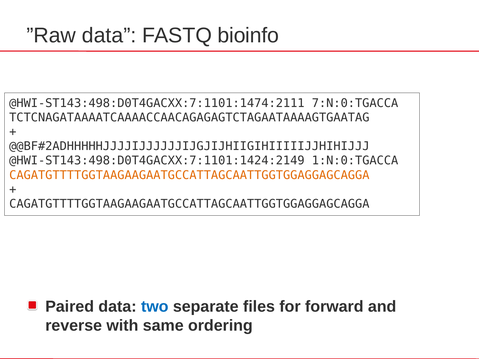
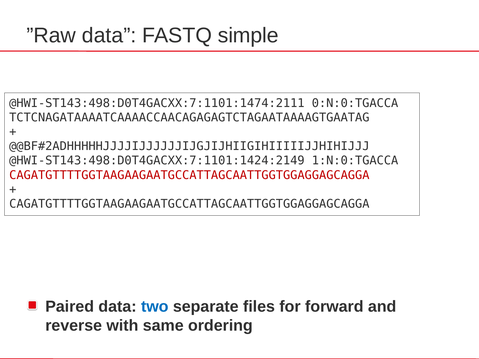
bioinfo: bioinfo -> simple
7:N:0:TGACCA: 7:N:0:TGACCA -> 0:N:0:TGACCA
CAGATGTTTTGGTAAGAAGAATGCCATTAGCAATTGGTGGAGGAGCAGGA at (189, 175) colour: orange -> red
